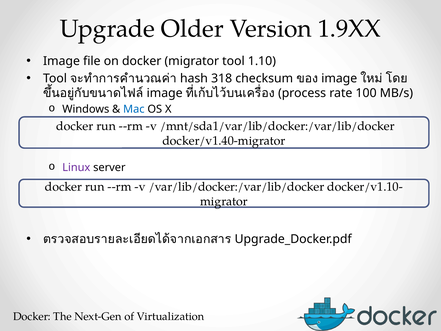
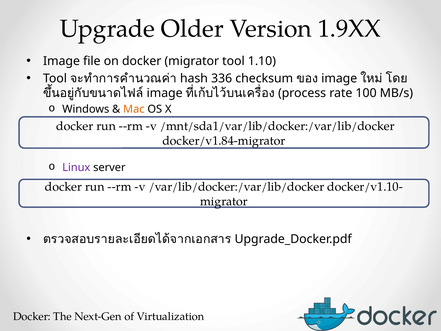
318: 318 -> 336
Mac colour: blue -> orange
docker/v1.40-migrator: docker/v1.40-migrator -> docker/v1.84-migrator
